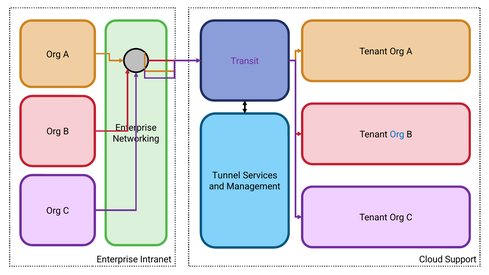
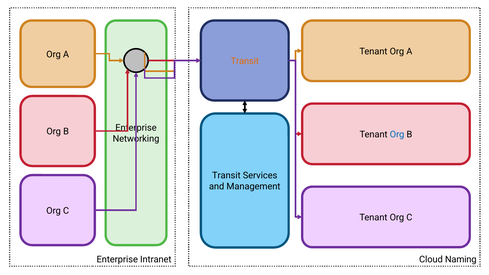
Transit at (245, 61) colour: purple -> orange
Tunnel at (226, 176): Tunnel -> Transit
Support: Support -> Naming
